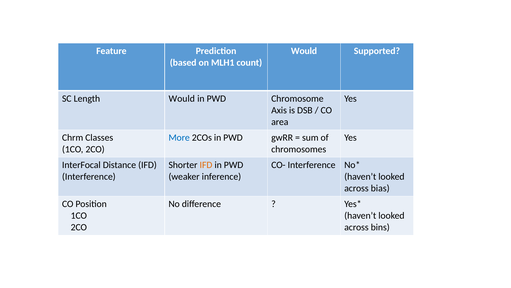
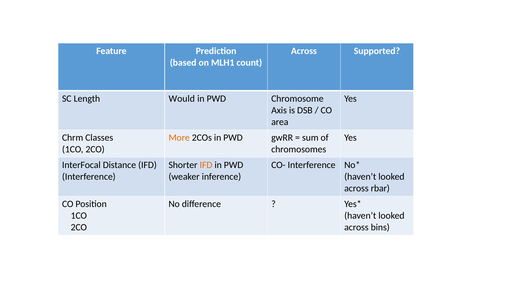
Would at (304, 51): Would -> Across
More colour: blue -> orange
bias: bias -> rbar
